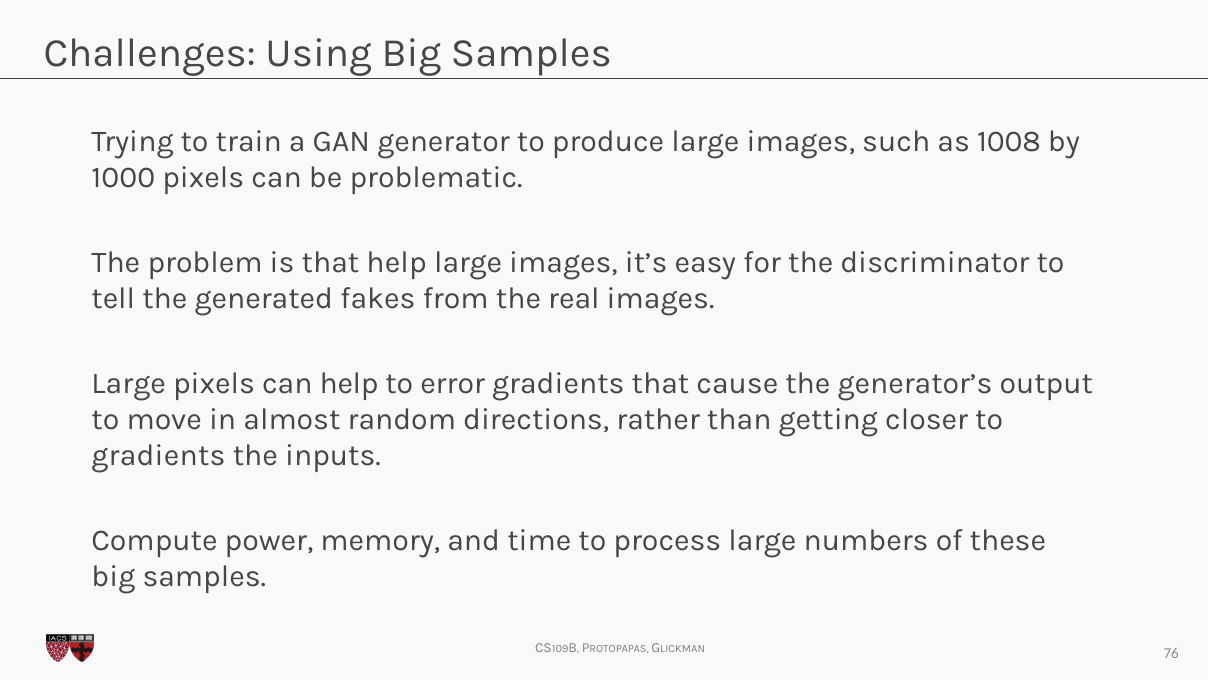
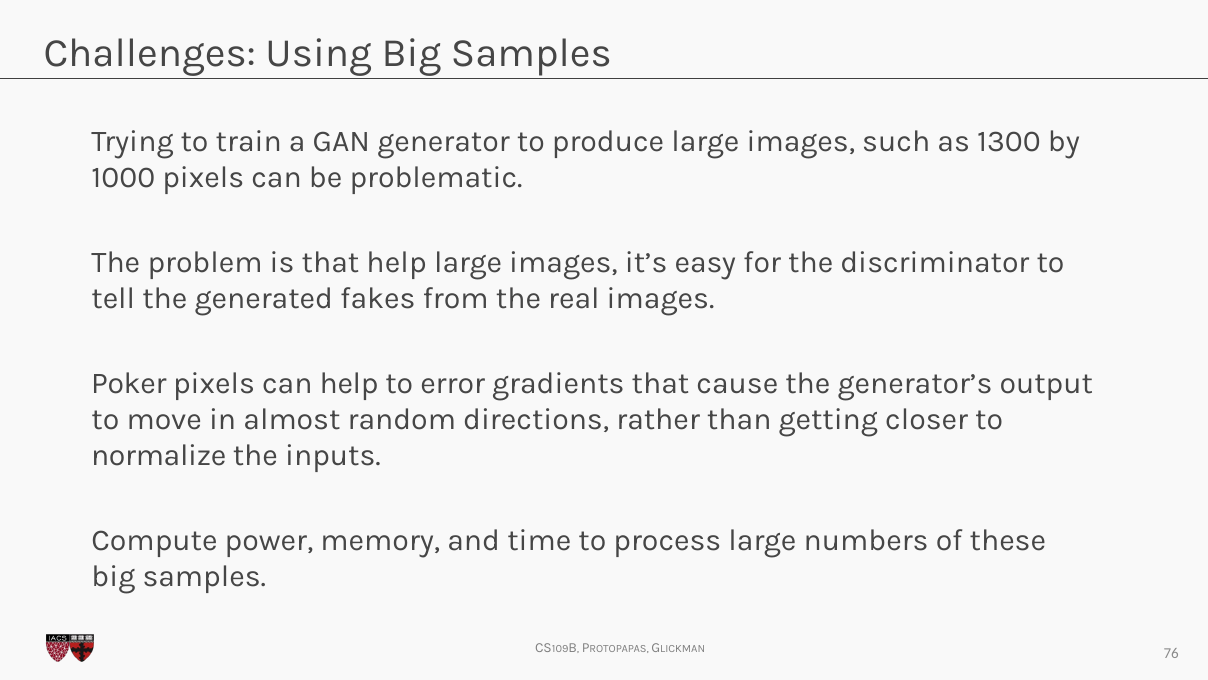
1008: 1008 -> 1300
Large at (129, 383): Large -> Poker
gradients at (158, 455): gradients -> normalize
